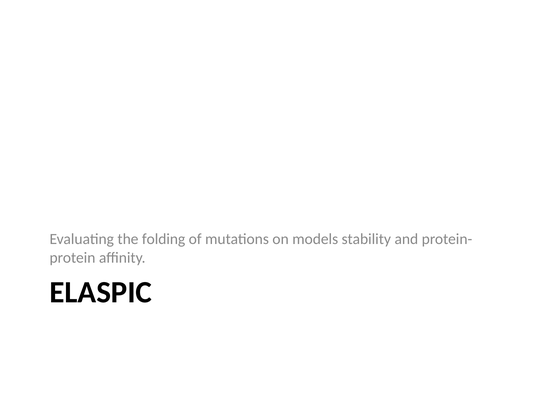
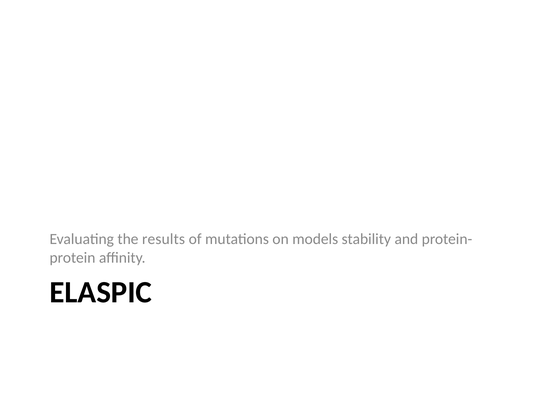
folding: folding -> results
